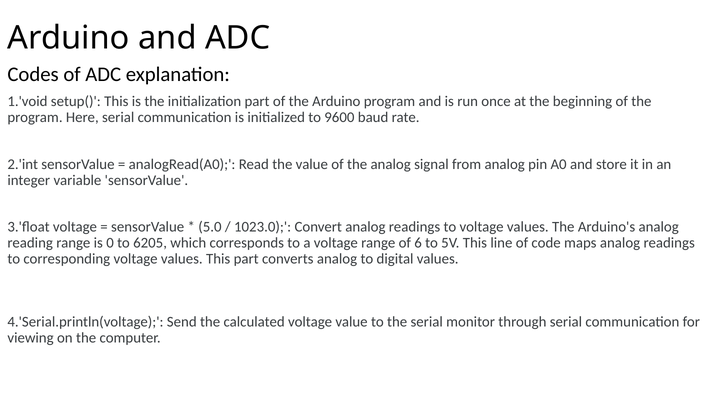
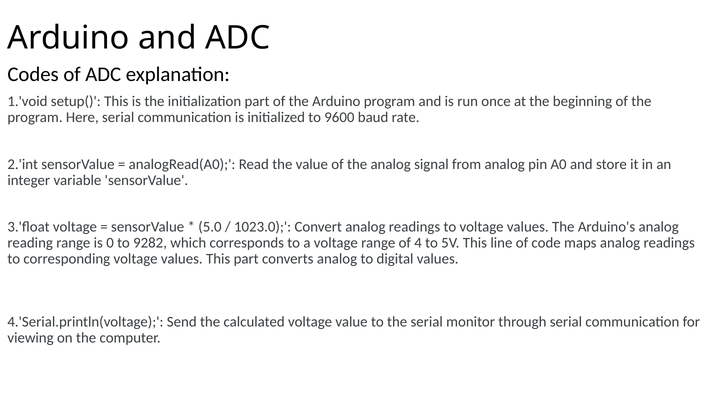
6205: 6205 -> 9282
6: 6 -> 4
